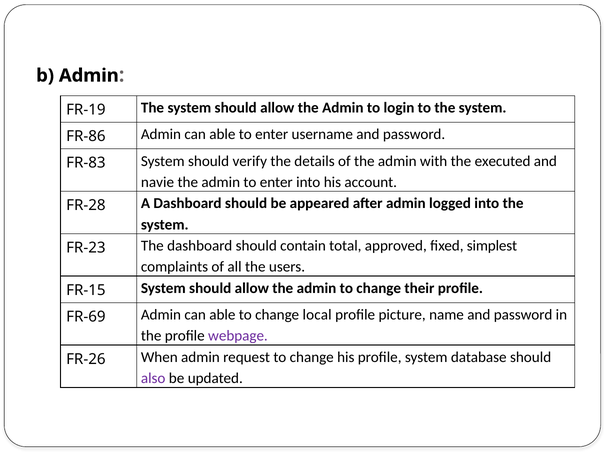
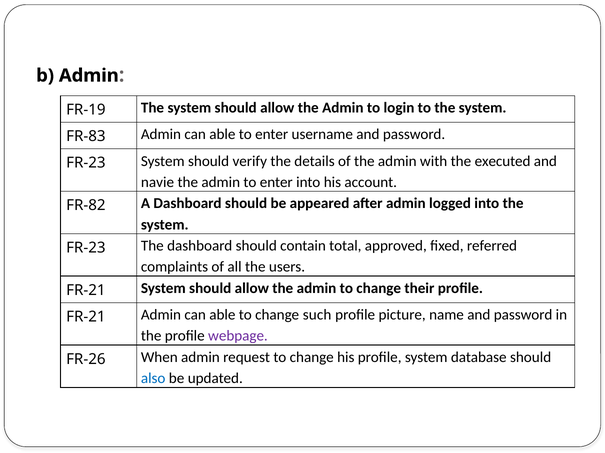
FR-86: FR-86 -> FR-83
FR-83 at (86, 163): FR-83 -> FR-23
FR-28: FR-28 -> FR-82
simplest: simplest -> referred
FR-15 at (86, 291): FR-15 -> FR-21
FR-69 at (86, 317): FR-69 -> FR-21
local: local -> such
also colour: purple -> blue
